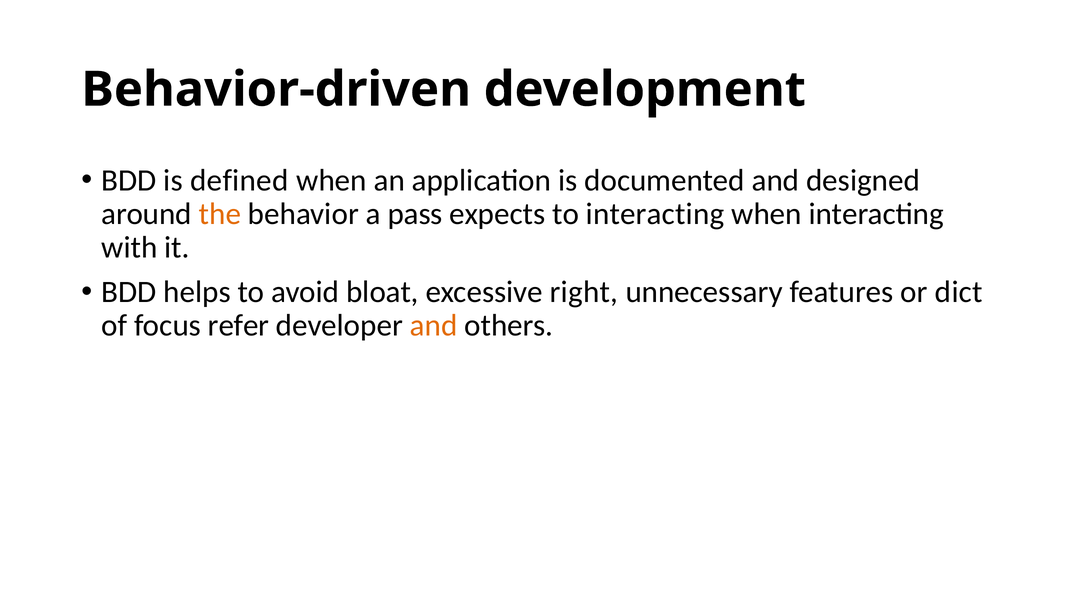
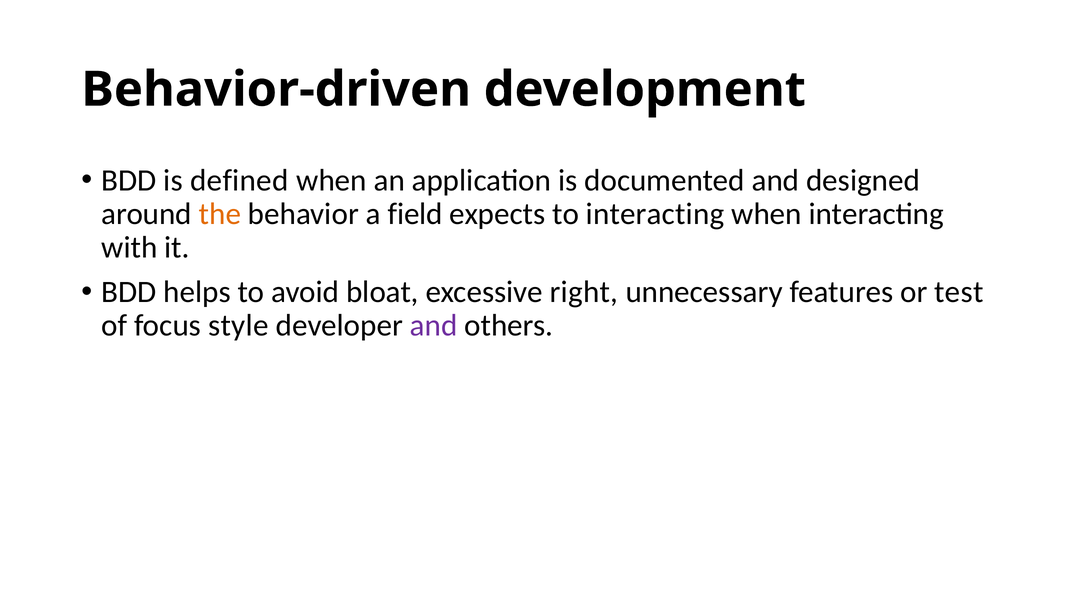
pass: pass -> field
dict: dict -> test
refer: refer -> style
and at (434, 326) colour: orange -> purple
